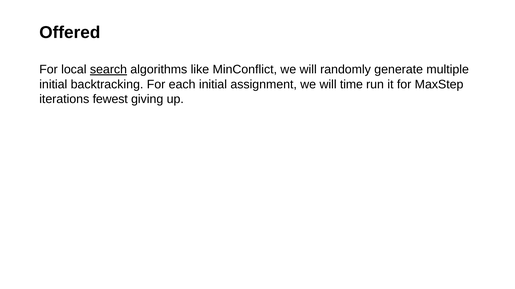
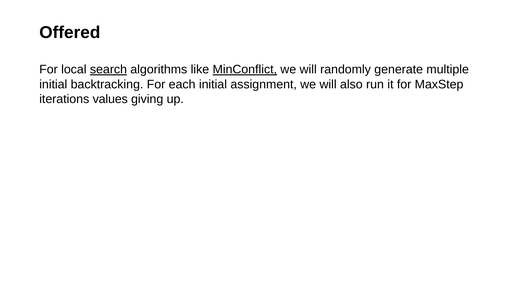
MinConflict underline: none -> present
time: time -> also
fewest: fewest -> values
